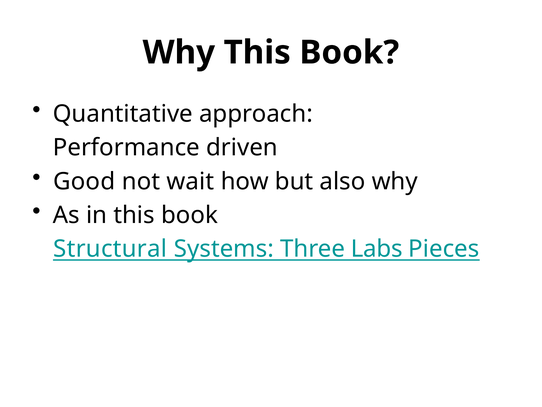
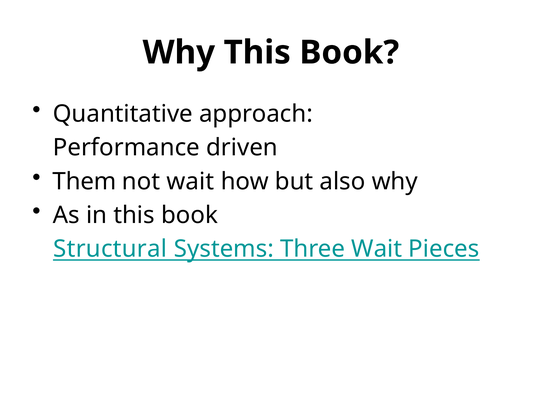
Good: Good -> Them
Three Labs: Labs -> Wait
